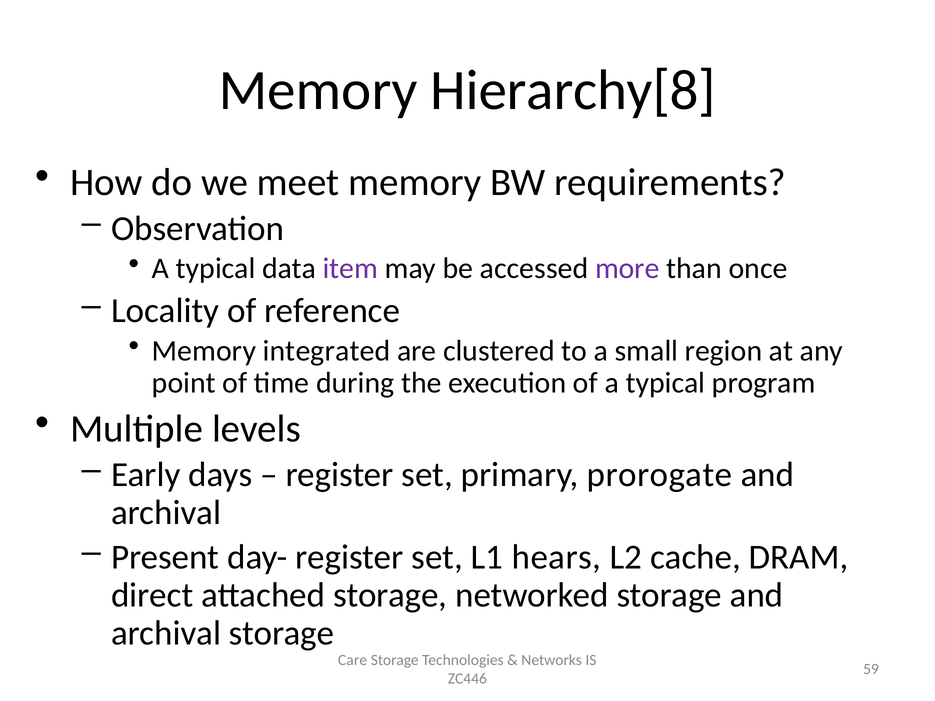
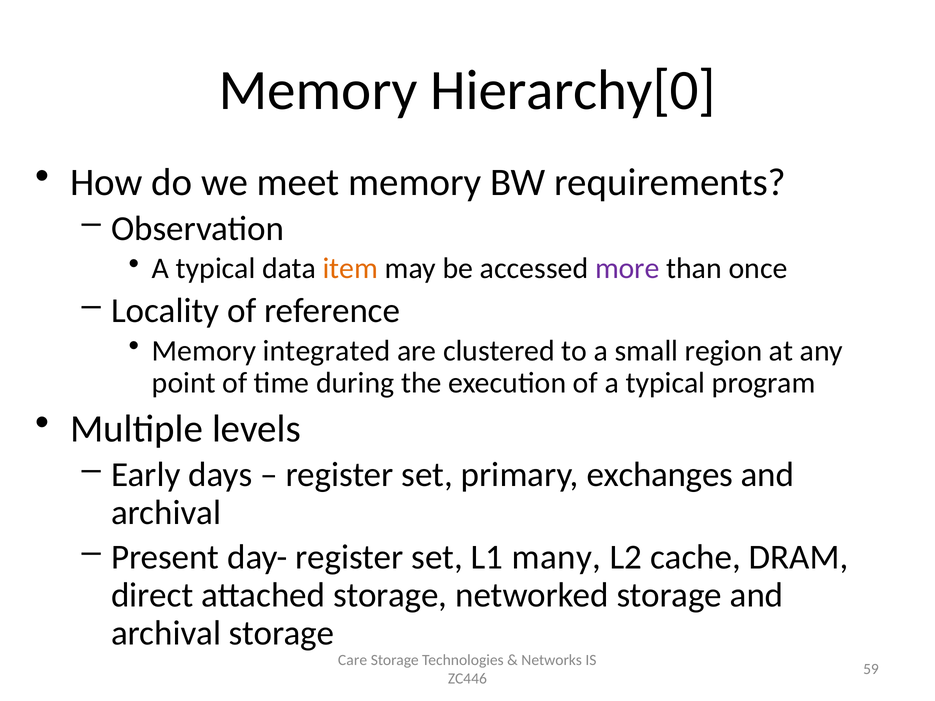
Hierarchy[8: Hierarchy[8 -> Hierarchy[0
item colour: purple -> orange
prorogate: prorogate -> exchanges
hears: hears -> many
